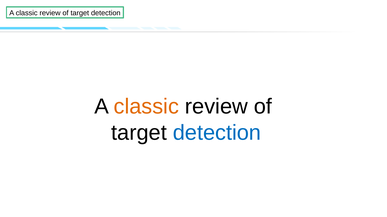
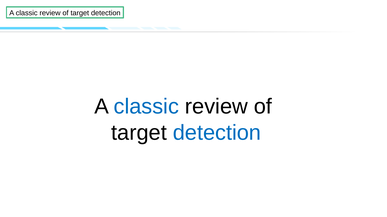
classic at (146, 107) colour: orange -> blue
